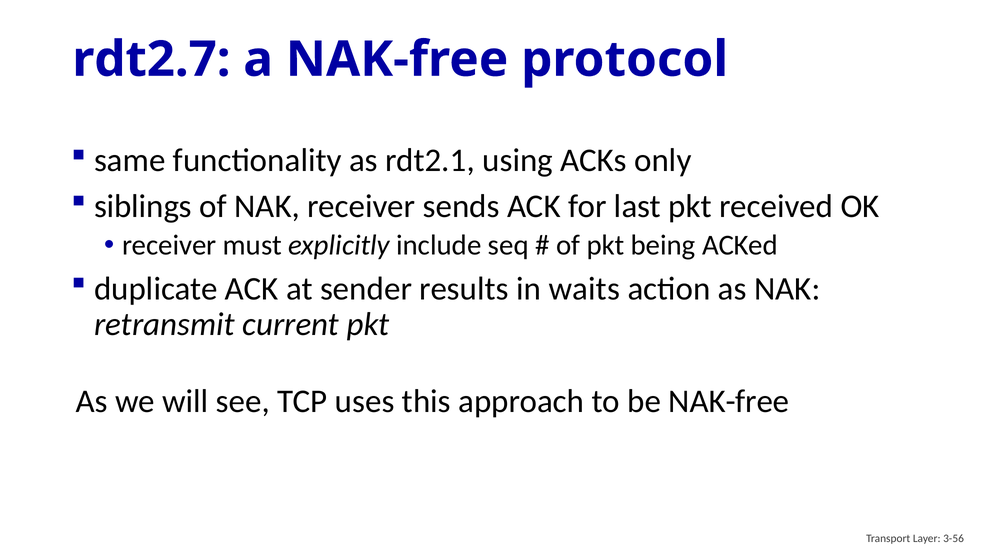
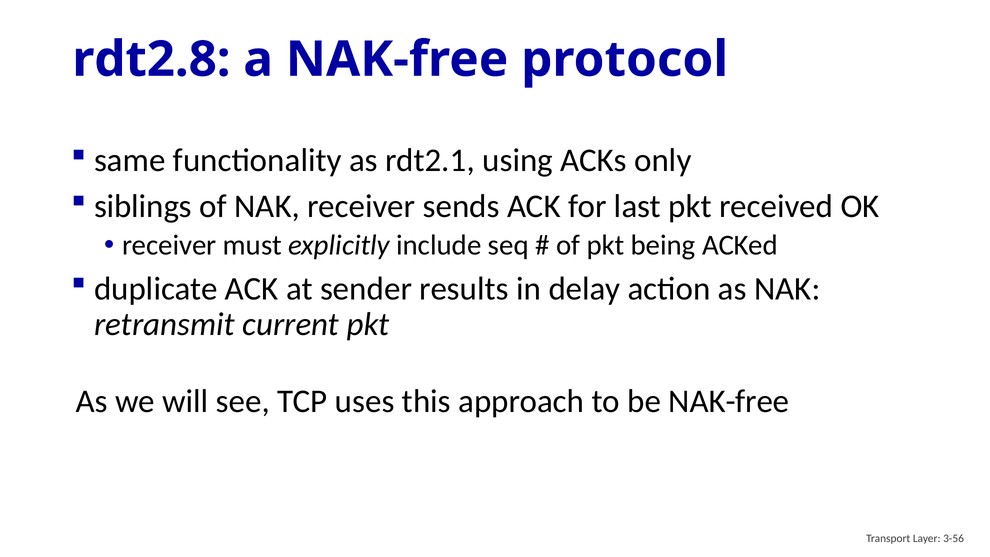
rdt2.7: rdt2.7 -> rdt2.8
waits: waits -> delay
